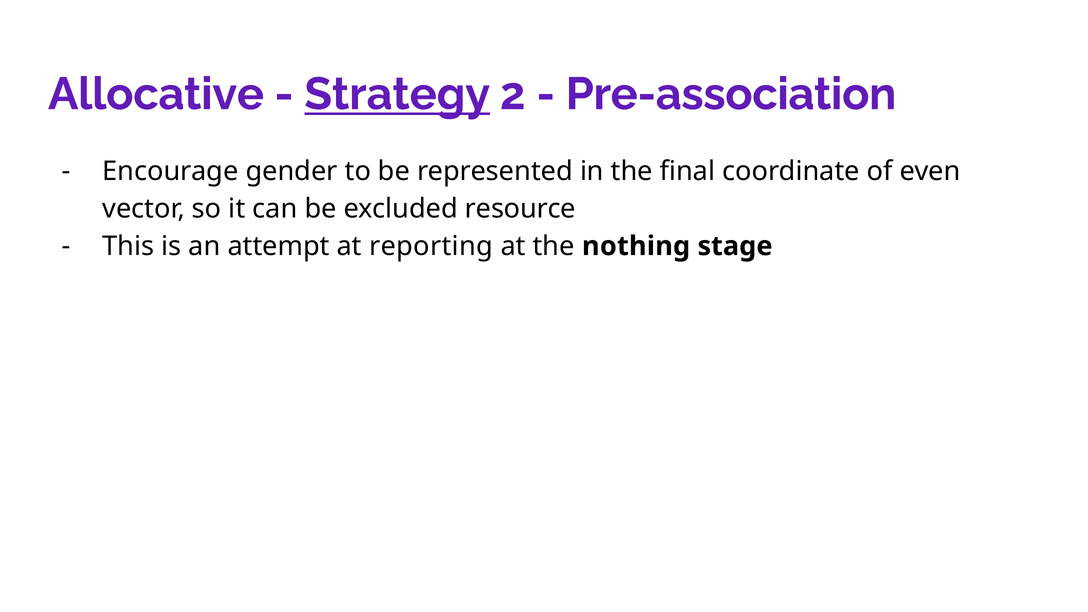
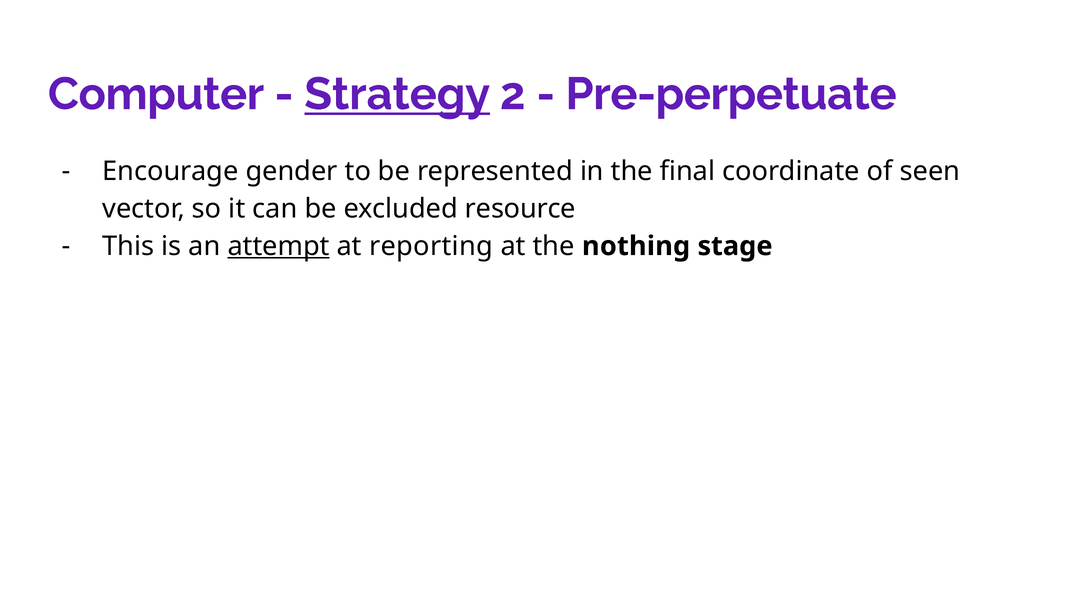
Allocative: Allocative -> Computer
Pre-association: Pre-association -> Pre-perpetuate
even: even -> seen
attempt underline: none -> present
